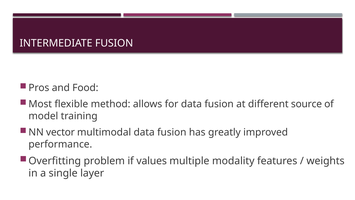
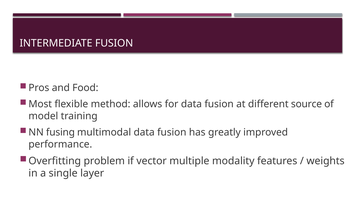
vector: vector -> fusing
values: values -> vector
